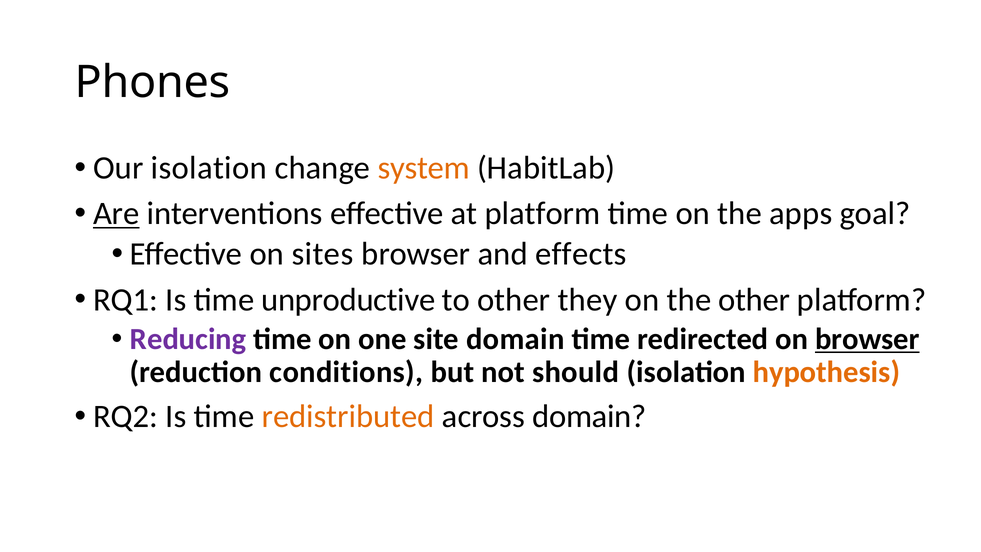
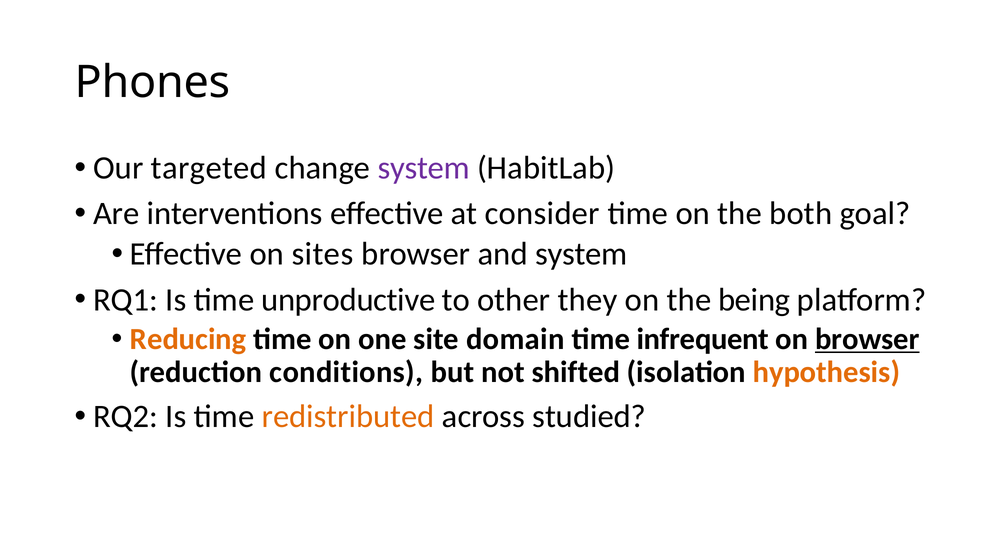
Our isolation: isolation -> targeted
system at (424, 168) colour: orange -> purple
Are underline: present -> none
at platform: platform -> consider
apps: apps -> both
and effects: effects -> system
the other: other -> being
Reducing colour: purple -> orange
redirected: redirected -> infrequent
should: should -> shifted
across domain: domain -> studied
